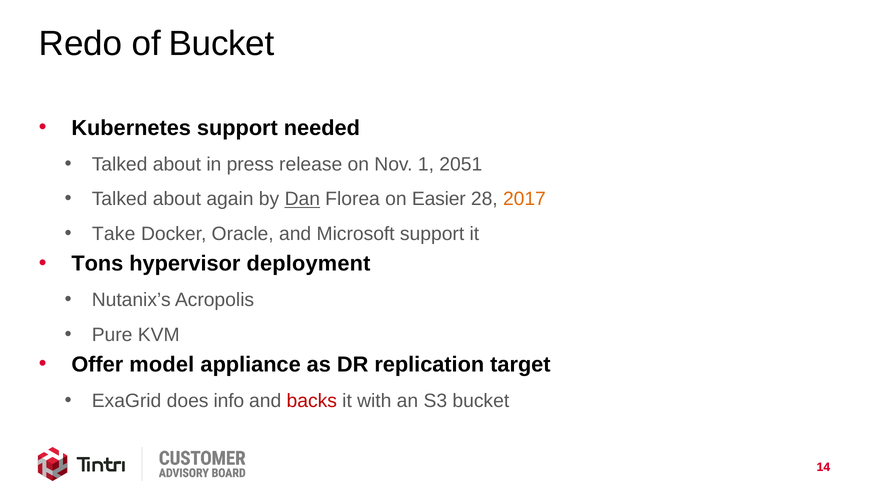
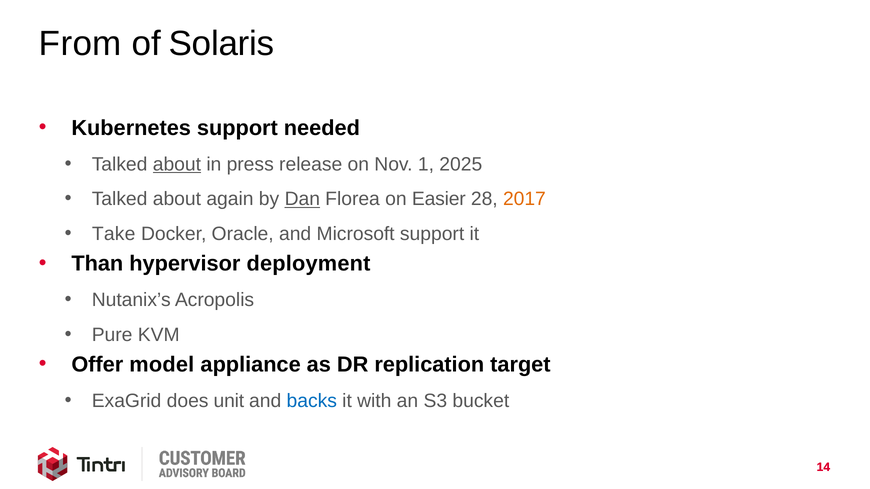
Redo: Redo -> From
of Bucket: Bucket -> Solaris
about at (177, 164) underline: none -> present
2051: 2051 -> 2025
Tons: Tons -> Than
info: info -> unit
backs colour: red -> blue
